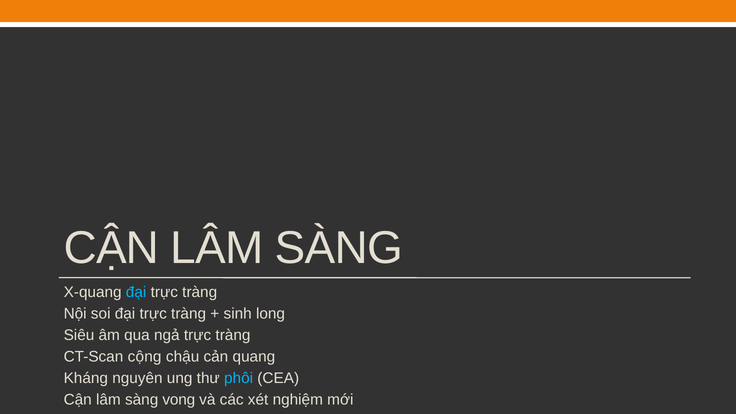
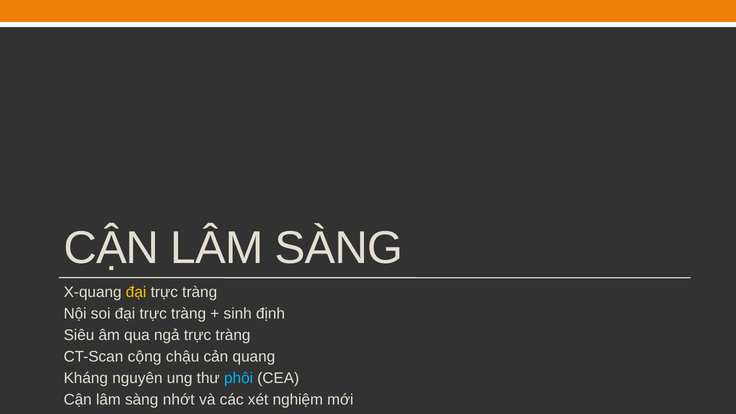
đại at (136, 292) colour: light blue -> yellow
long: long -> định
vong: vong -> nhớt
